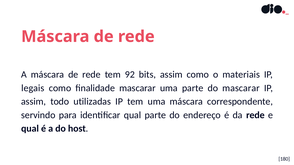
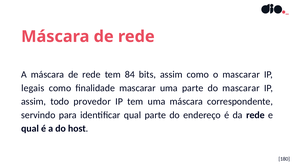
92: 92 -> 84
o materiais: materiais -> mascarar
utilizadas: utilizadas -> provedor
